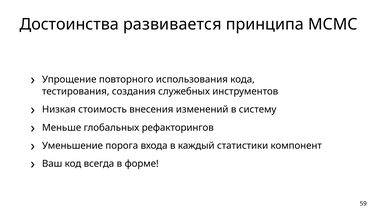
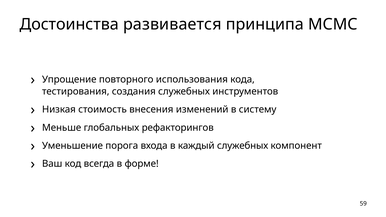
каждый статистики: статистики -> служебных
